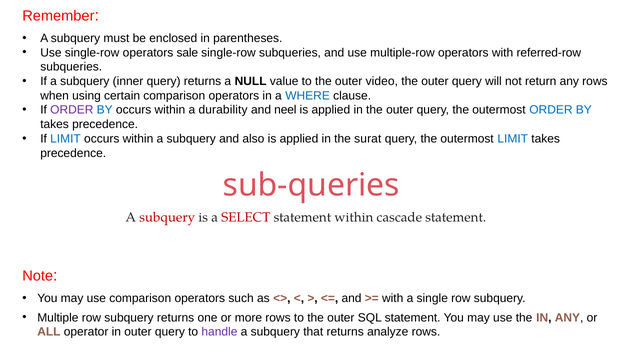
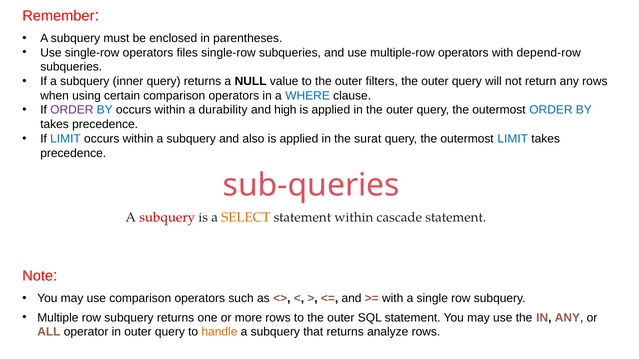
sale: sale -> files
referred-row: referred-row -> depend-row
video: video -> filters
neel: neel -> high
SELECT colour: red -> orange
handle colour: purple -> orange
